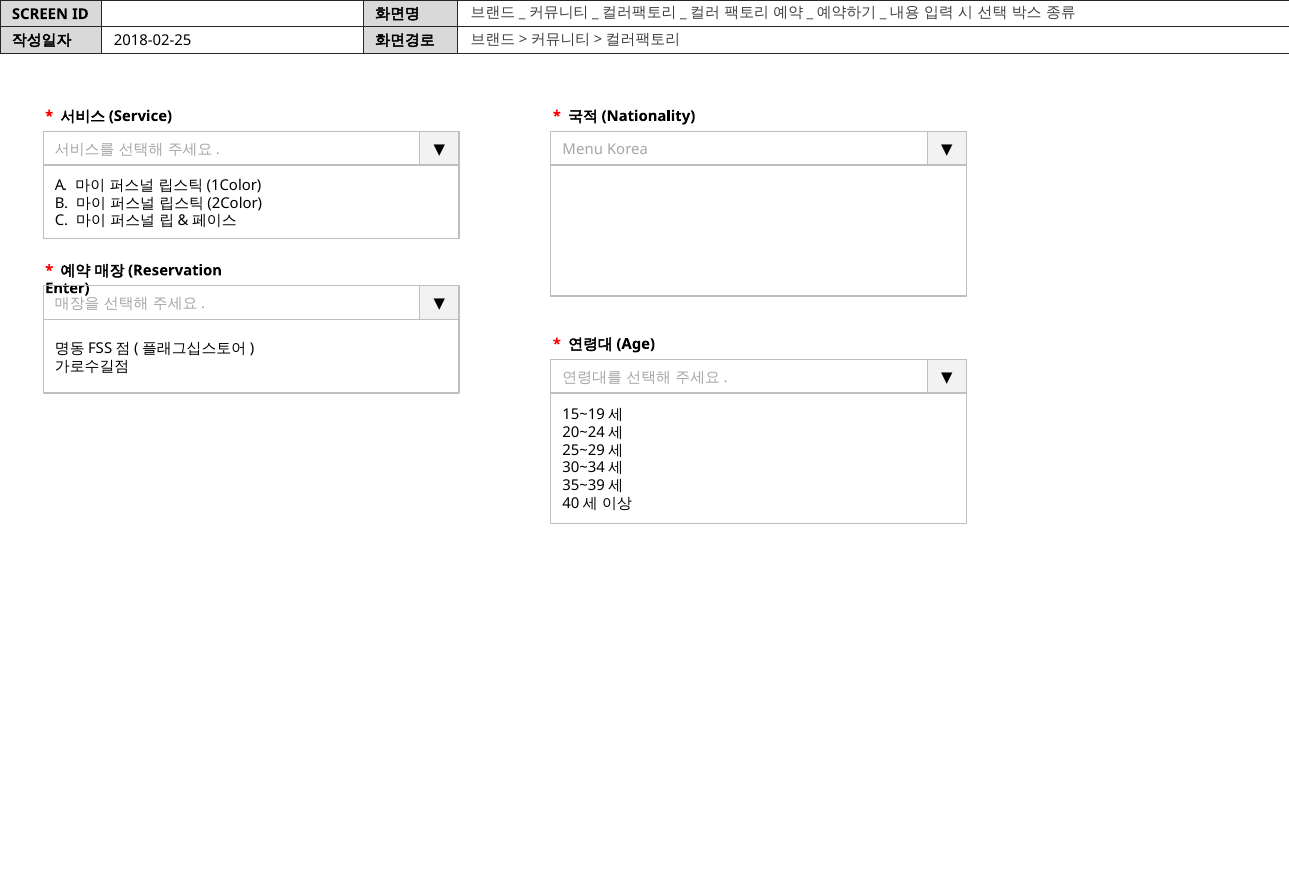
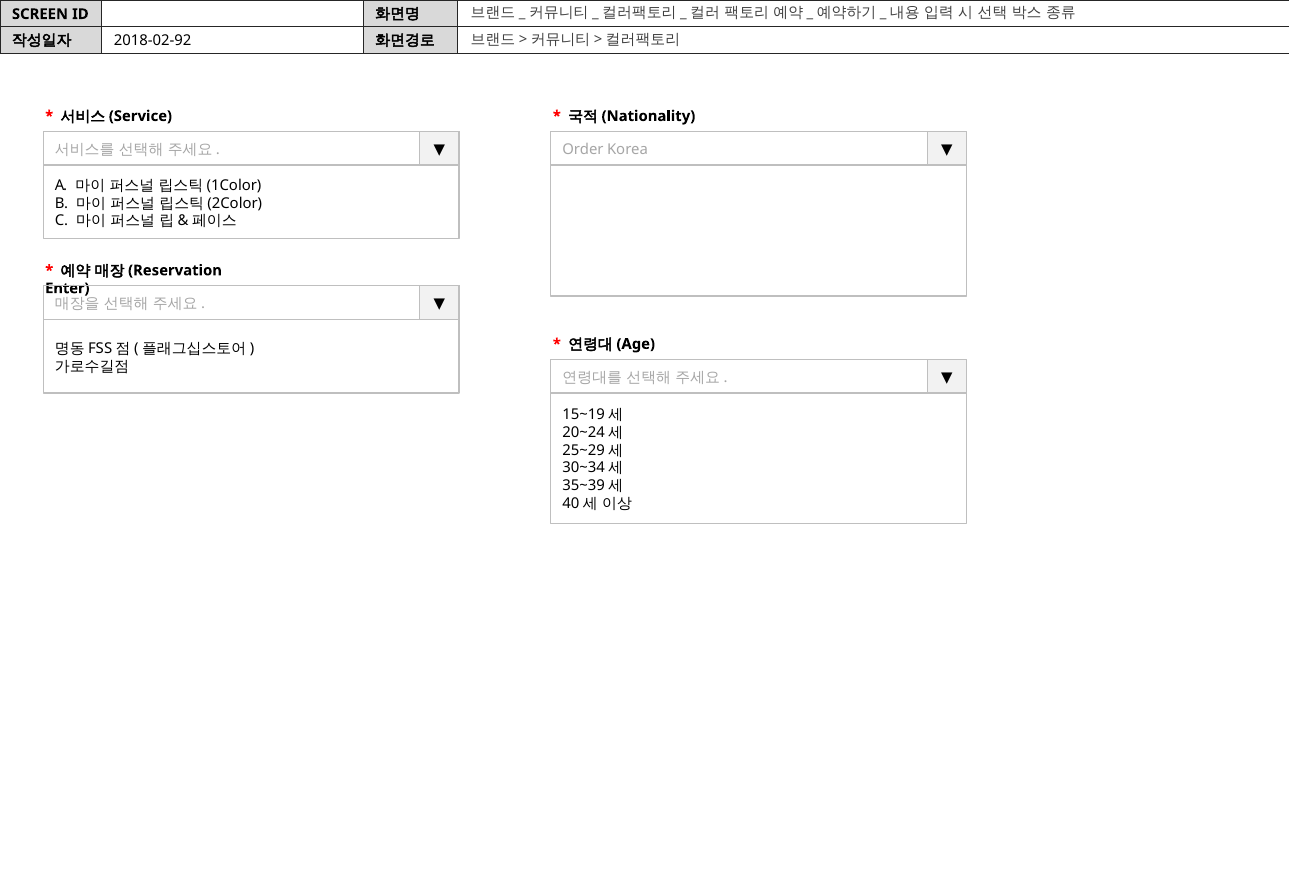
2018-02-25: 2018-02-25 -> 2018-02-92
Menu: Menu -> Order
